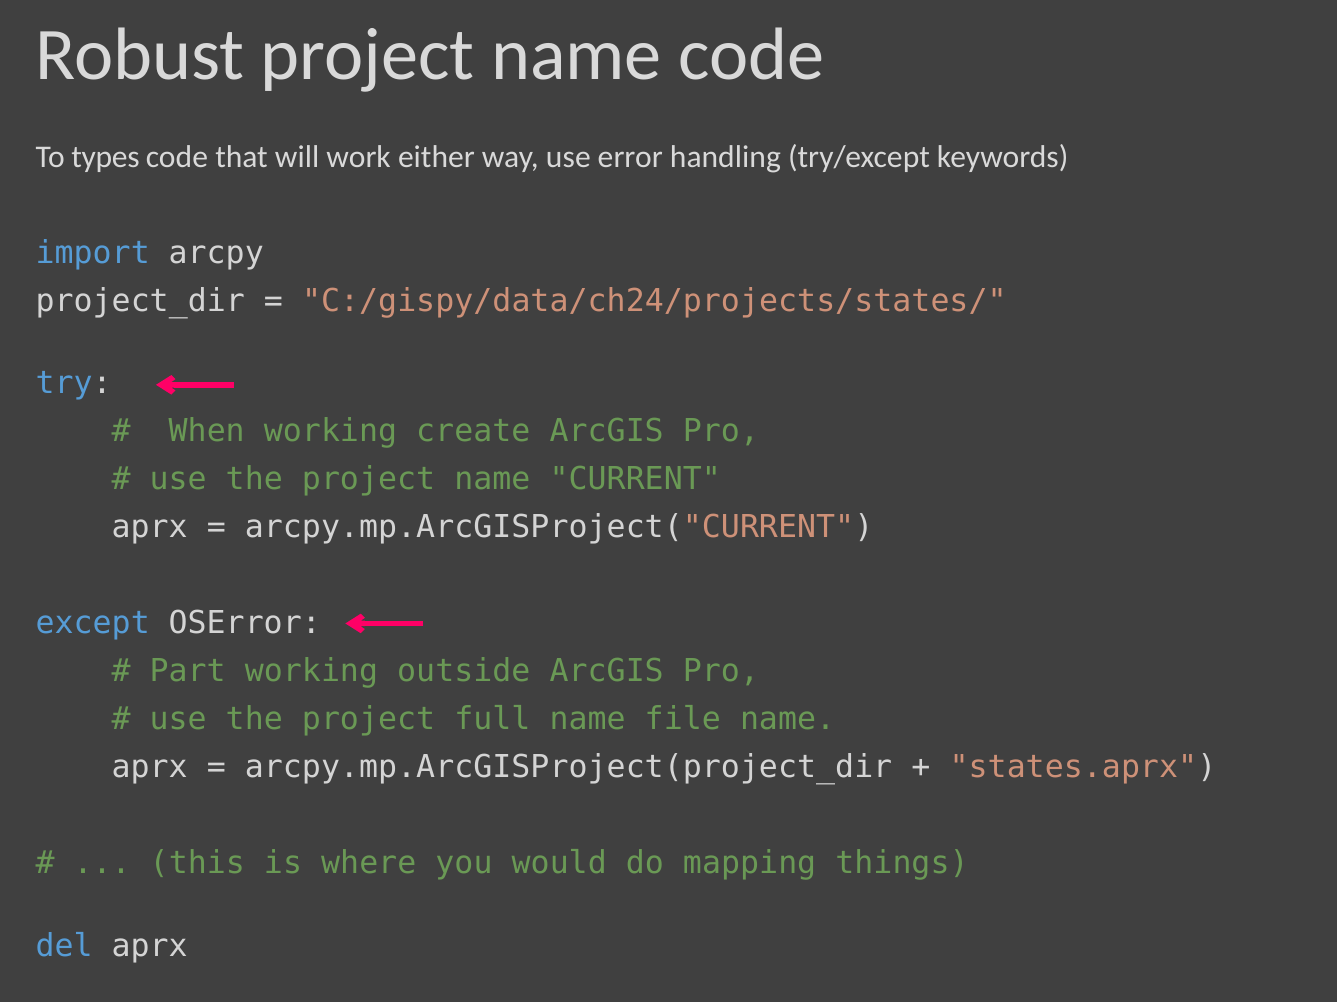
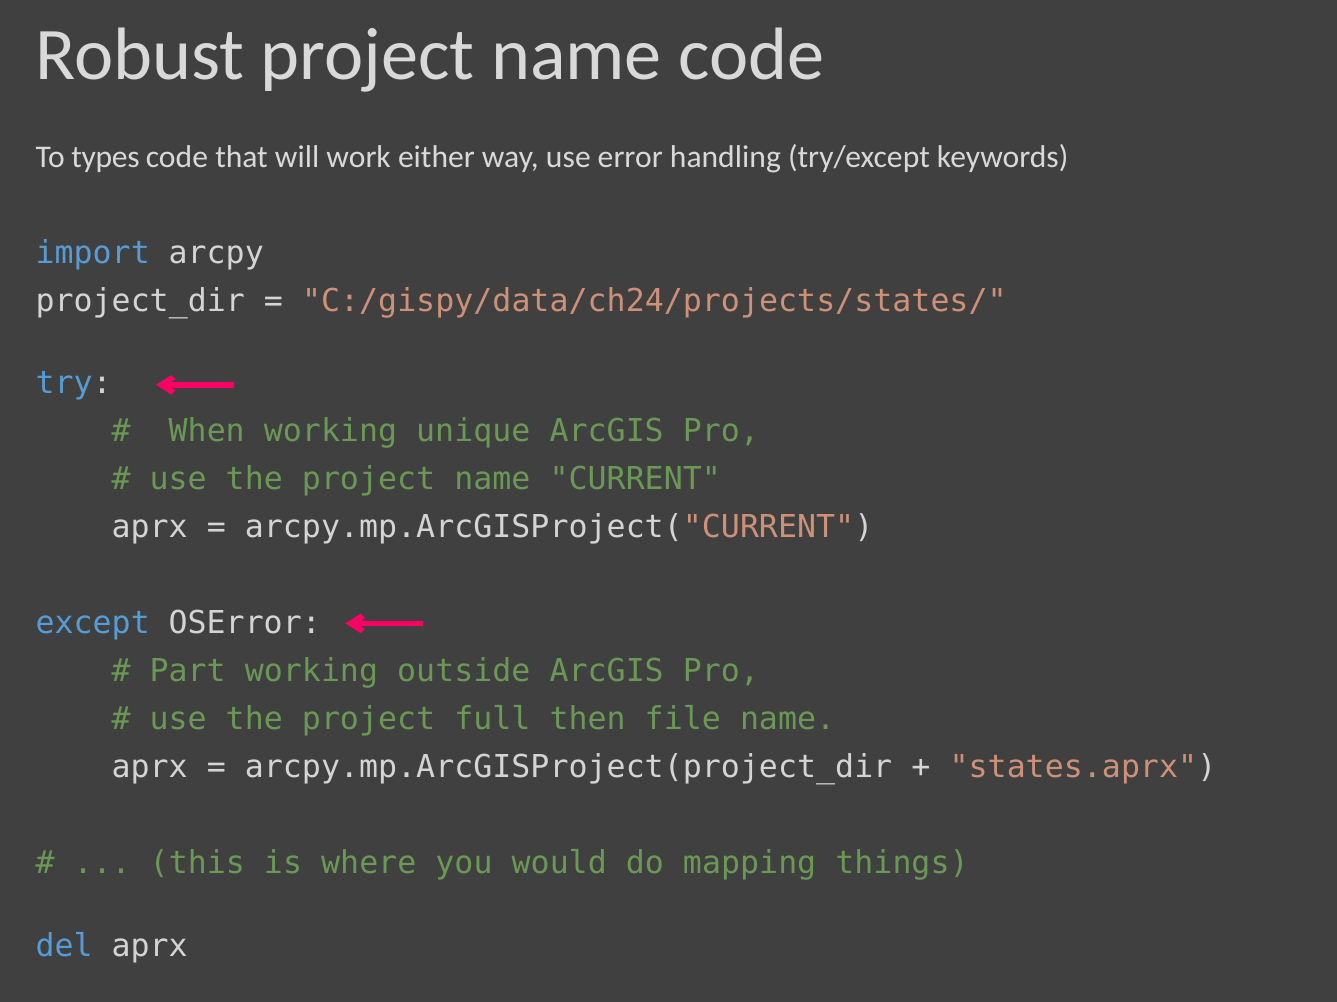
create: create -> unique
full name: name -> then
